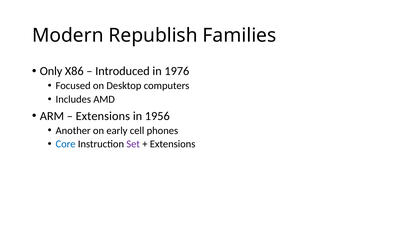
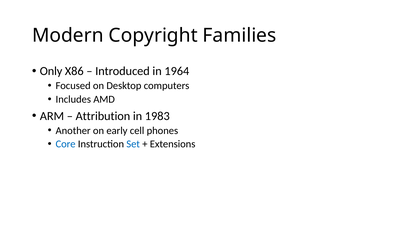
Republish: Republish -> Copyright
1976: 1976 -> 1964
Extensions at (103, 116): Extensions -> Attribution
1956: 1956 -> 1983
Set colour: purple -> blue
